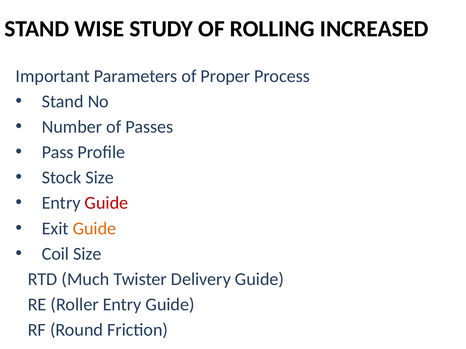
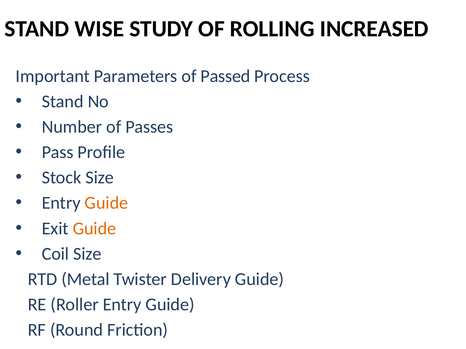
Proper: Proper -> Passed
Guide at (106, 203) colour: red -> orange
Much: Much -> Metal
